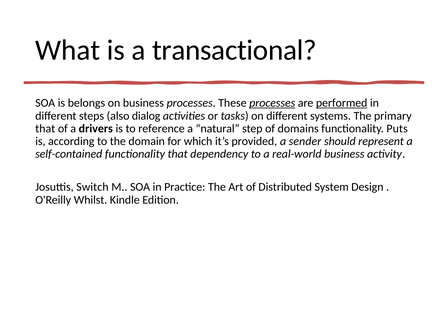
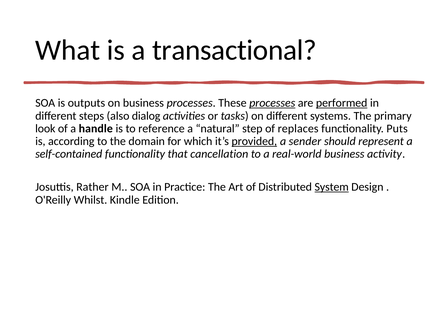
belongs: belongs -> outputs
that at (45, 129): that -> look
drivers: drivers -> handle
domains: domains -> replaces
provided underline: none -> present
dependency: dependency -> cancellation
Switch: Switch -> Rather
System underline: none -> present
